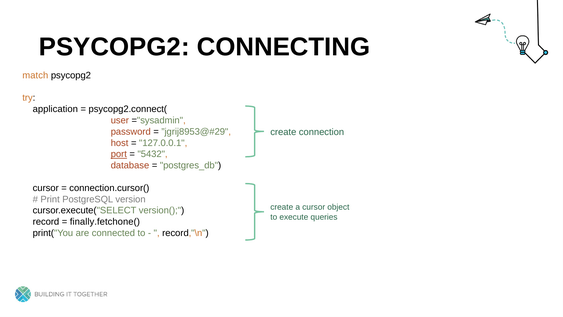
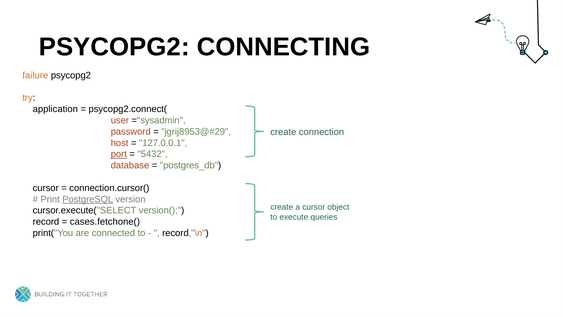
match: match -> failure
PostgreSQL underline: none -> present
finally.fetchone(: finally.fetchone( -> cases.fetchone(
